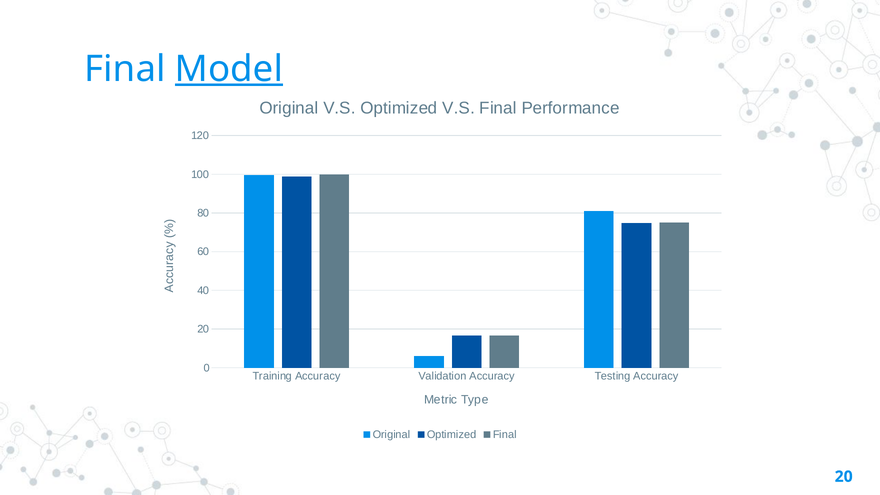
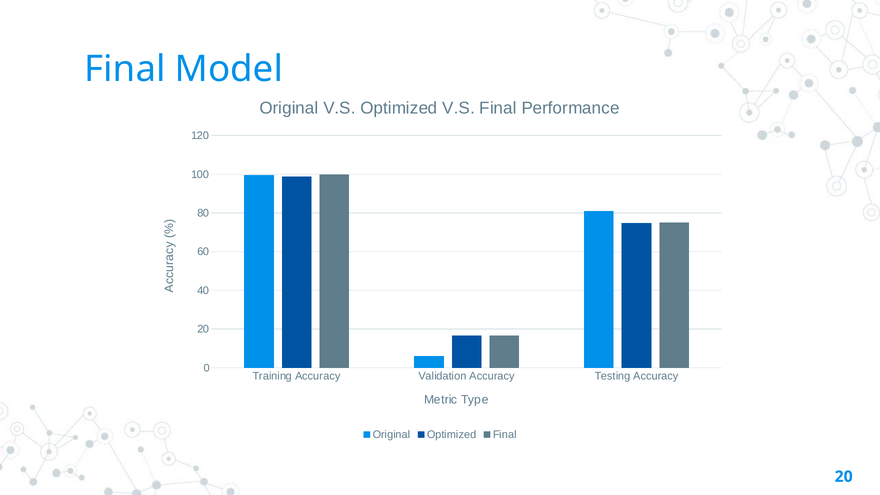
Model underline: present -> none
